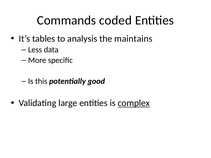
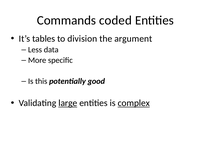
analysis: analysis -> division
maintains: maintains -> argument
large underline: none -> present
